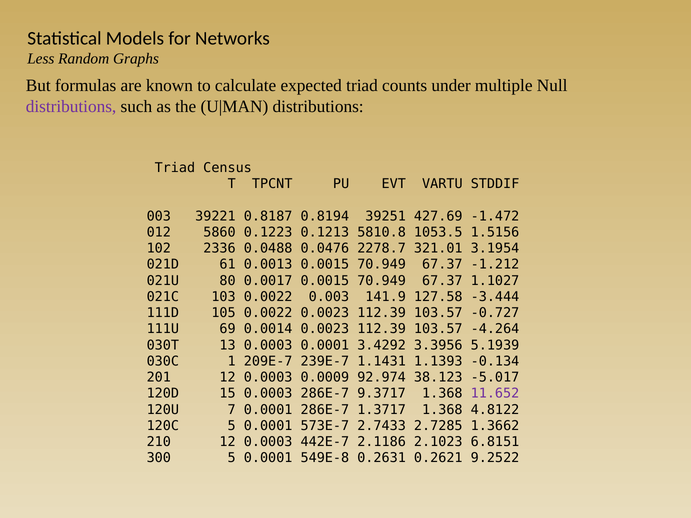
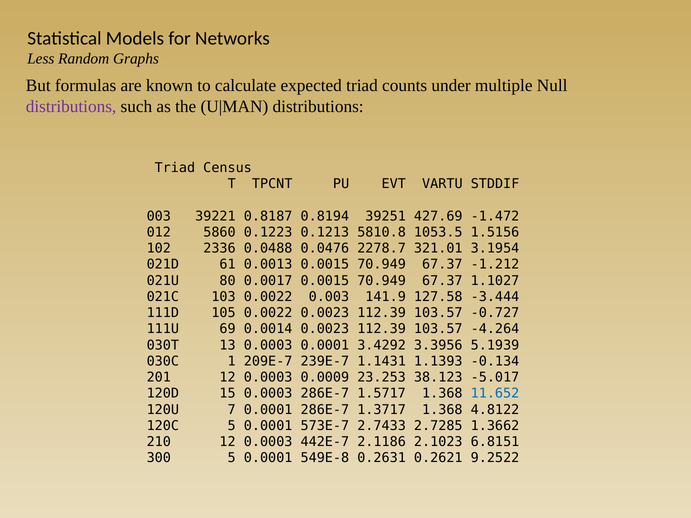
92.974: 92.974 -> 23.253
9.3717: 9.3717 -> 1.5717
11.652 colour: purple -> blue
